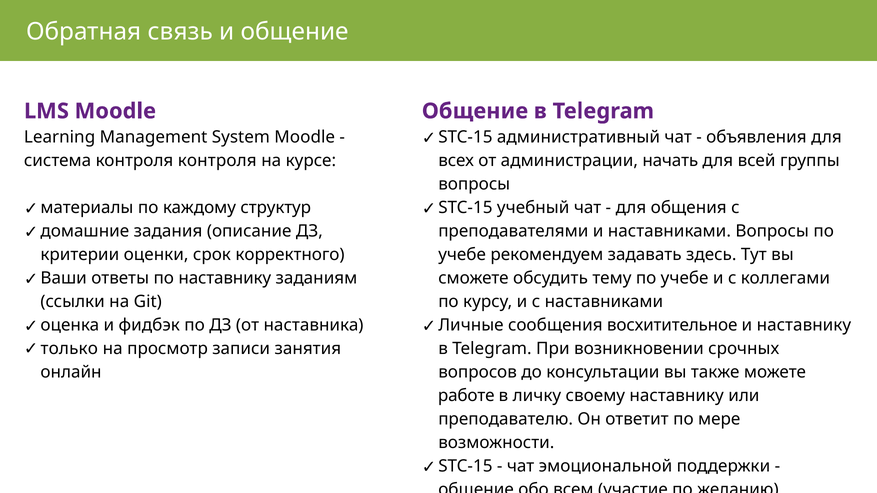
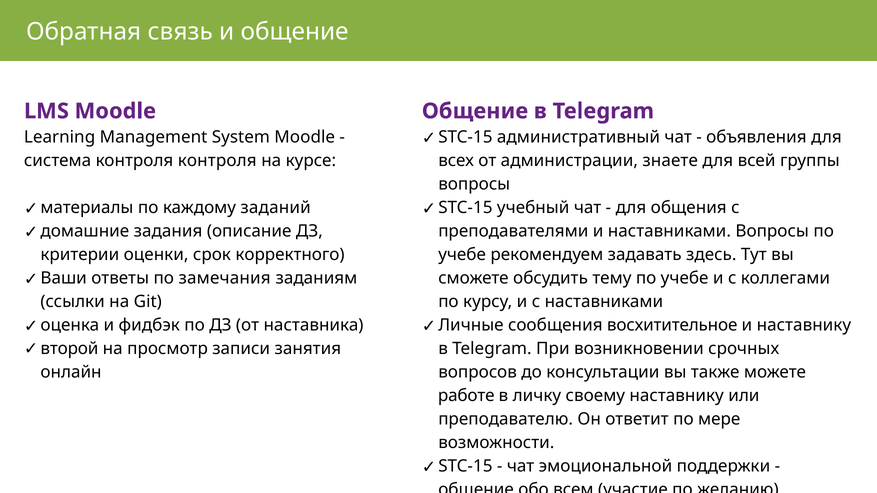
начать: начать -> знаете
структур: структур -> заданий
по наставнику: наставнику -> замечания
только: только -> второй
